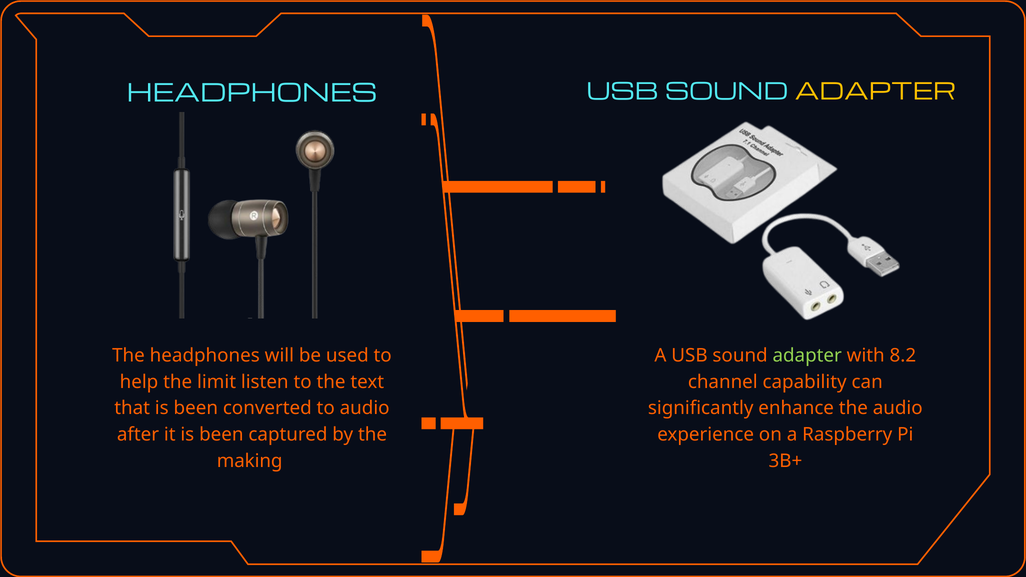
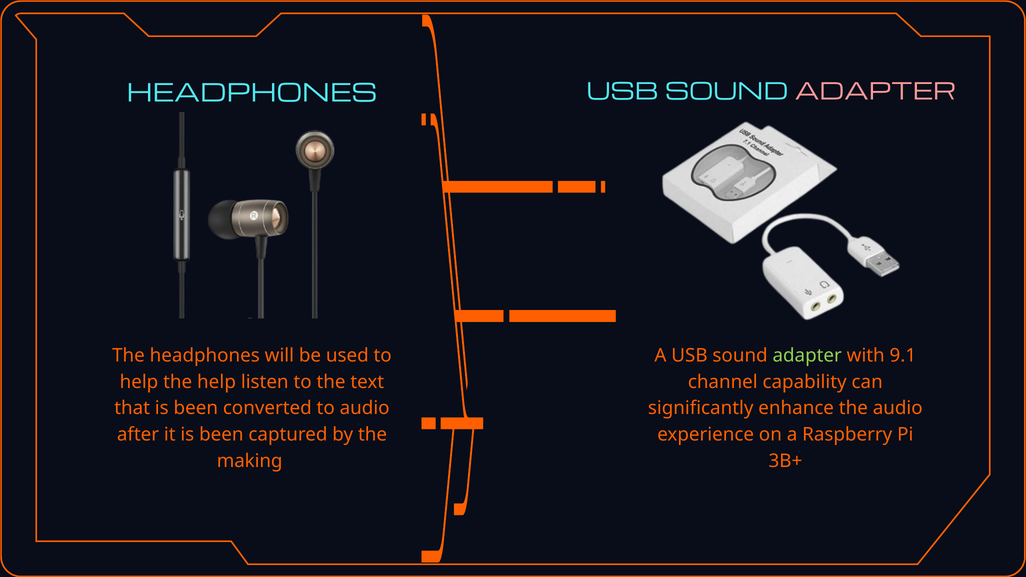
ADAPTER at (876, 92) colour: yellow -> pink
8.2: 8.2 -> 9.1
the limit: limit -> help
